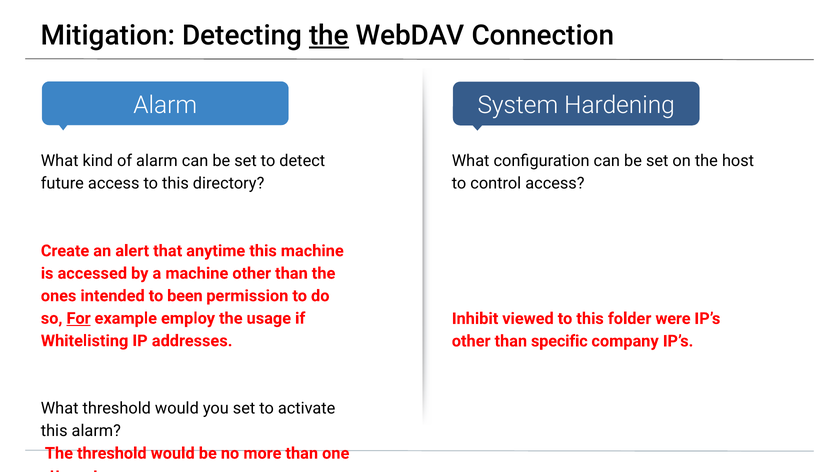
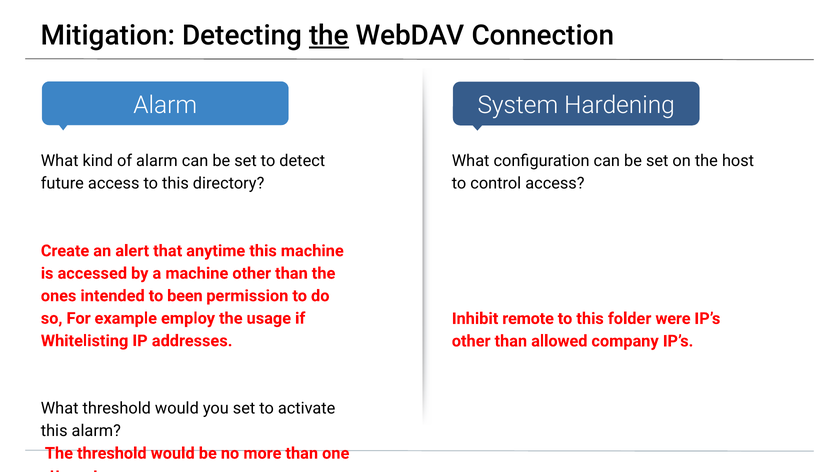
For underline: present -> none
viewed: viewed -> remote
specific: specific -> allowed
